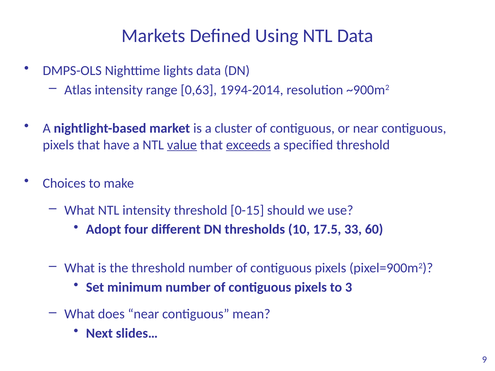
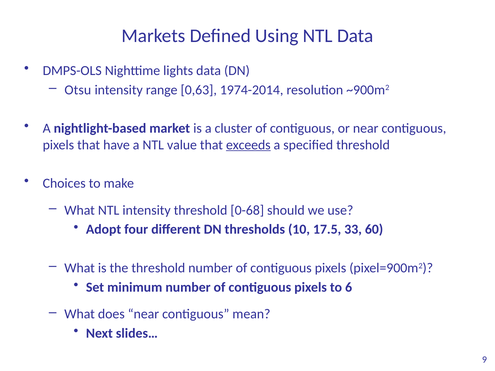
Atlas: Atlas -> Otsu
1994-2014: 1994-2014 -> 1974-2014
value underline: present -> none
0-15: 0-15 -> 0-68
3: 3 -> 6
